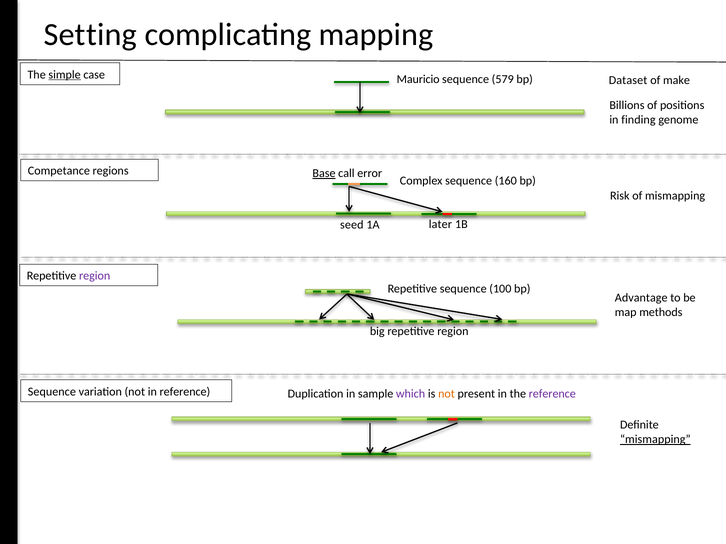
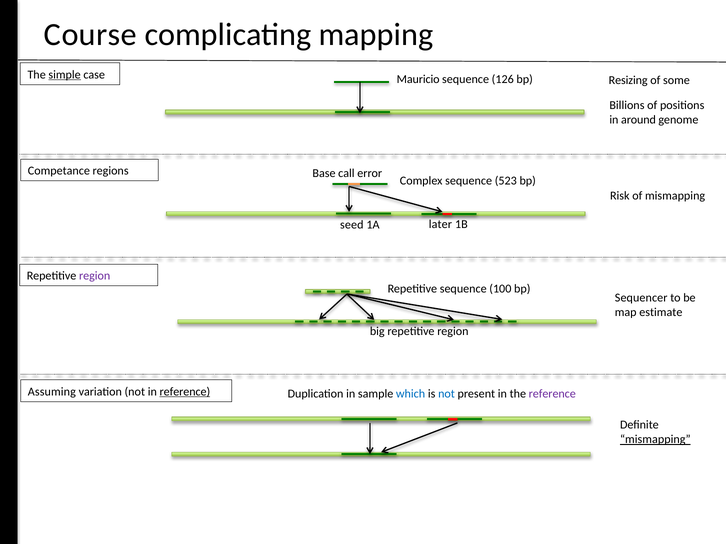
Setting: Setting -> Course
579: 579 -> 126
Dataset: Dataset -> Resizing
make: make -> some
finding: finding -> around
Base underline: present -> none
160: 160 -> 523
Advantage: Advantage -> Sequencer
methods: methods -> estimate
Sequence at (52, 392): Sequence -> Assuming
reference at (185, 392) underline: none -> present
which colour: purple -> blue
not at (447, 394) colour: orange -> blue
